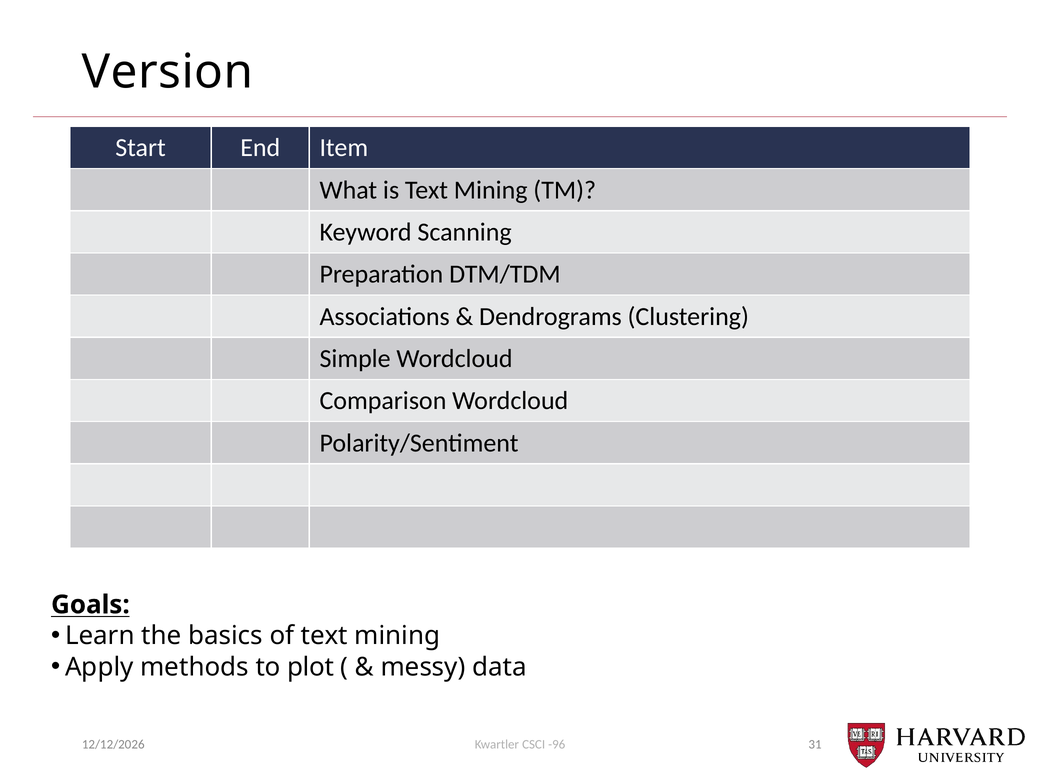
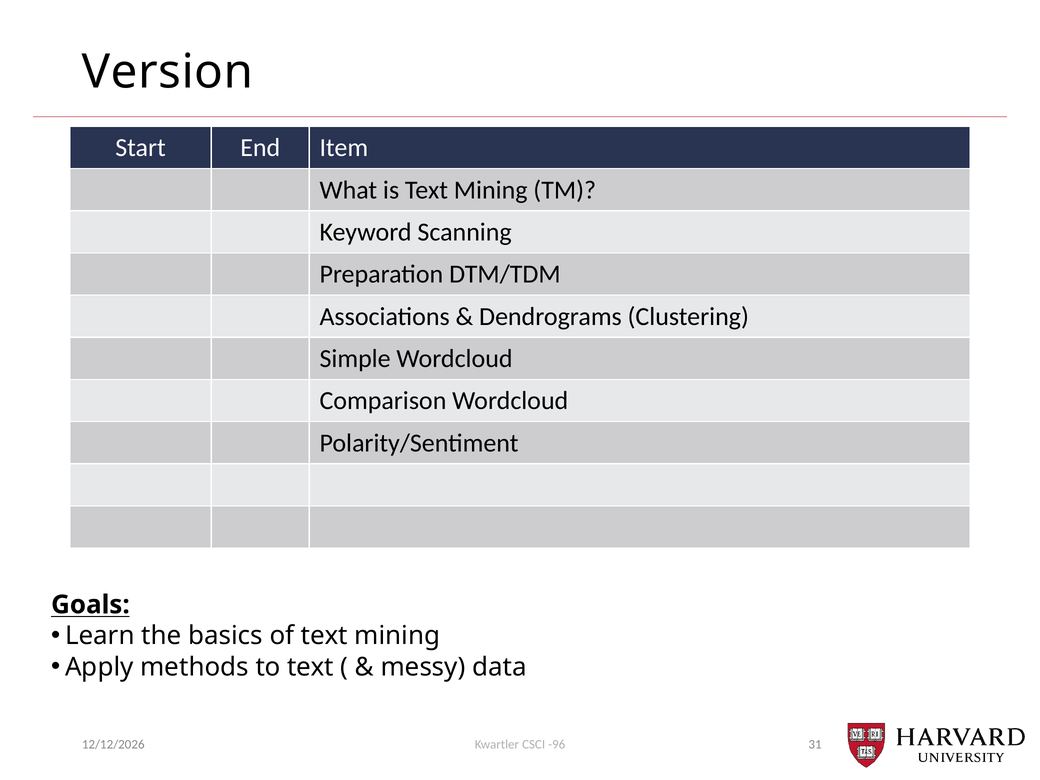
to plot: plot -> text
